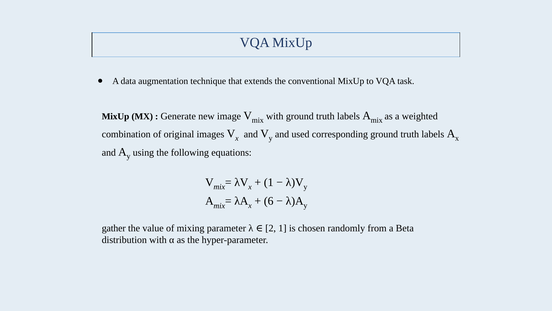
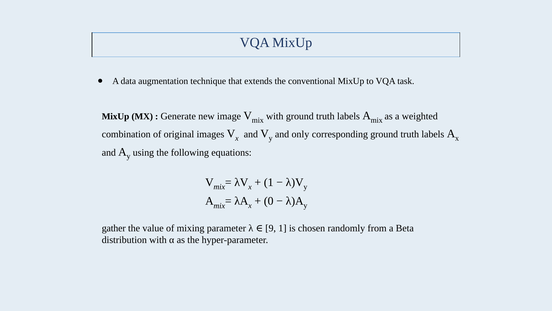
used: used -> only
6: 6 -> 0
2: 2 -> 9
